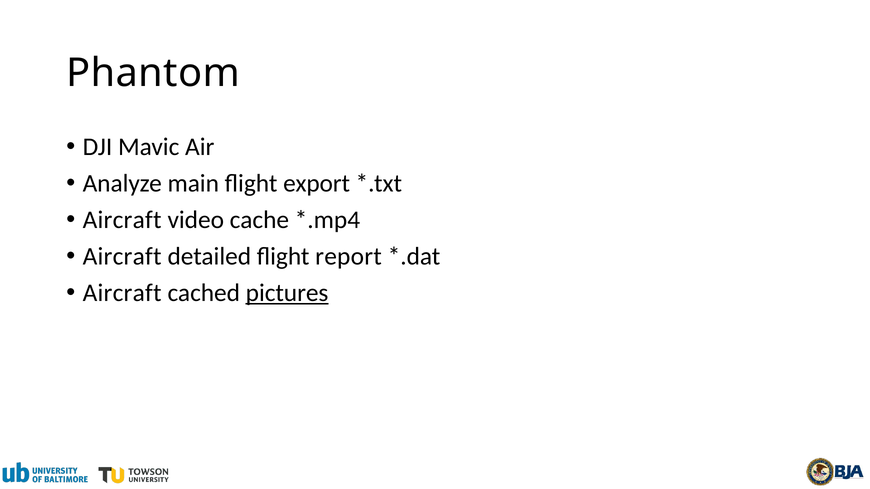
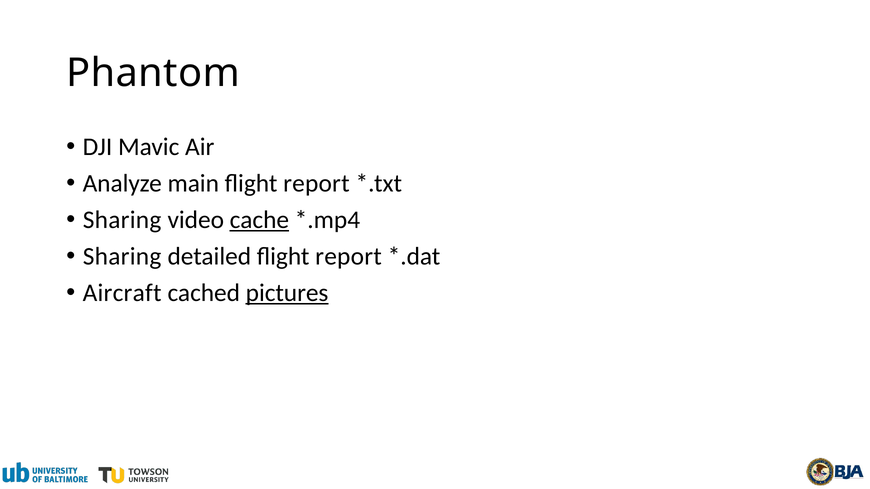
main flight export: export -> report
Aircraft at (122, 220): Aircraft -> Sharing
cache underline: none -> present
Aircraft at (122, 257): Aircraft -> Sharing
